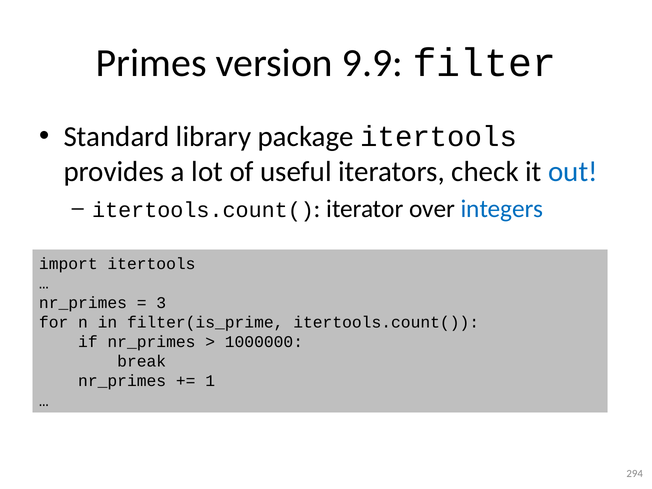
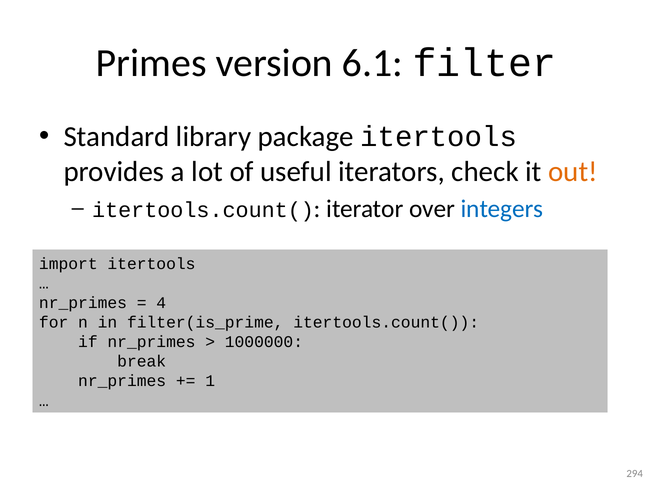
9.9: 9.9 -> 6.1
out colour: blue -> orange
3: 3 -> 4
